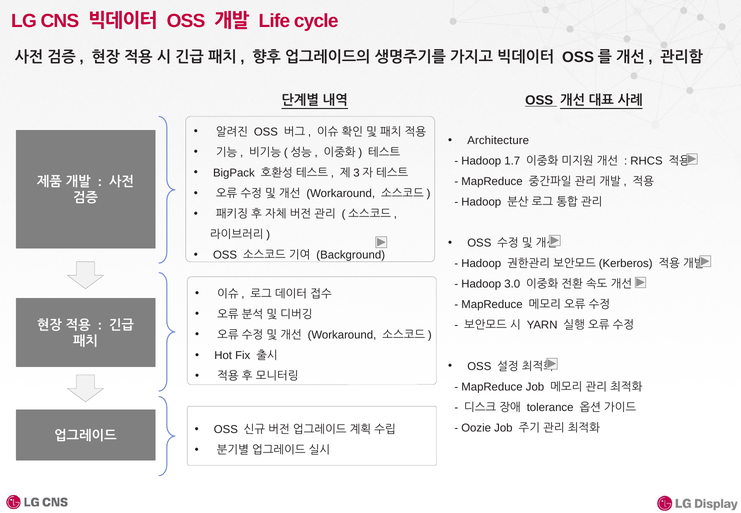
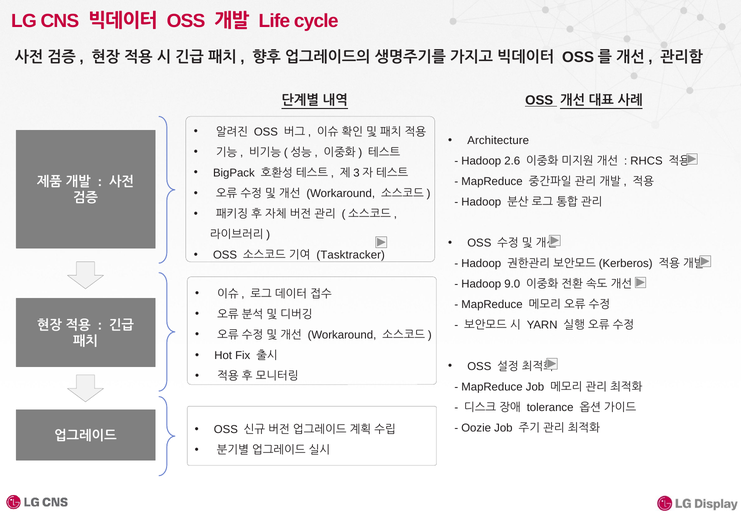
1.7: 1.7 -> 2.6
Background: Background -> Tasktracker
3.0: 3.0 -> 9.0
